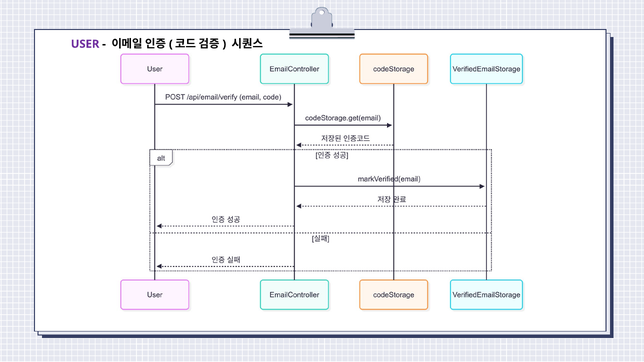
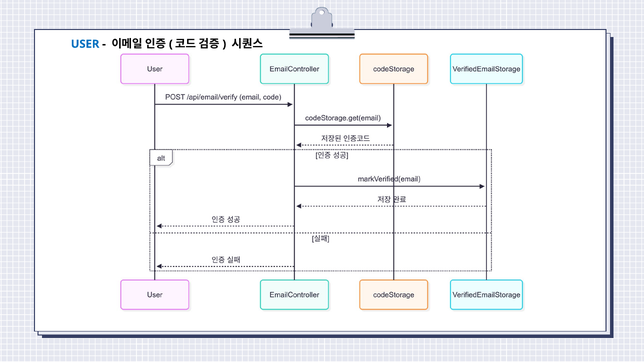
USER colour: purple -> blue
